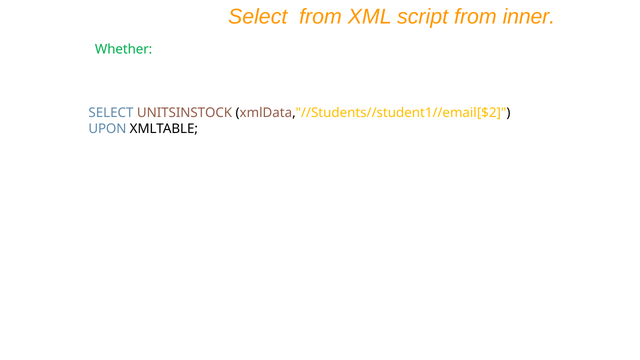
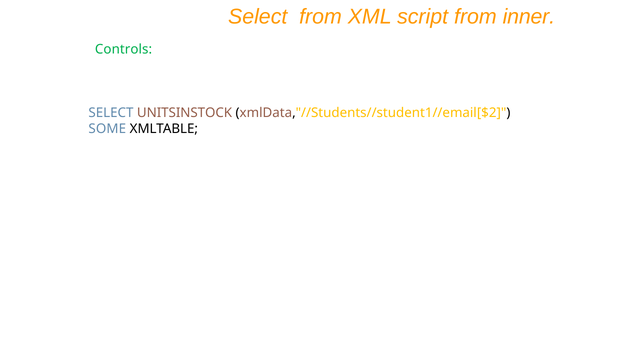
Whether: Whether -> Controls
UPON: UPON -> SOME
